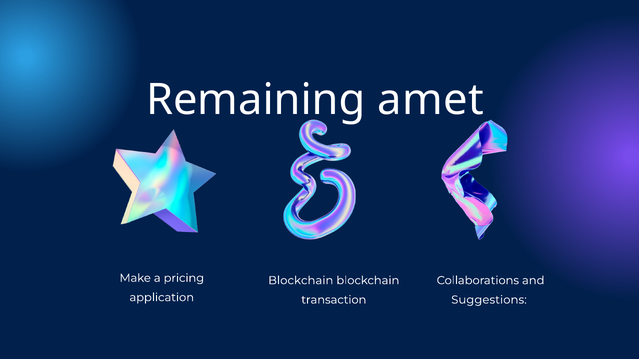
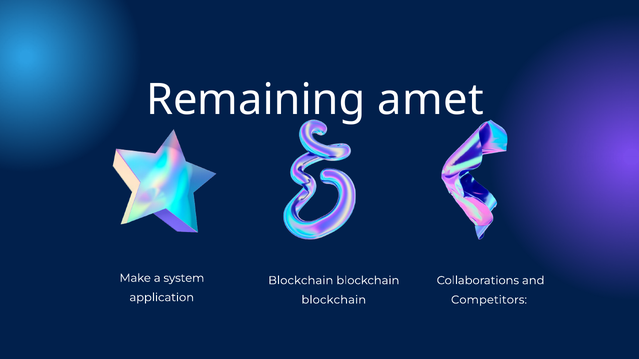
pricing: pricing -> system
transaction at (334, 300): transaction -> blockchain
Suggestions: Suggestions -> Competitors
